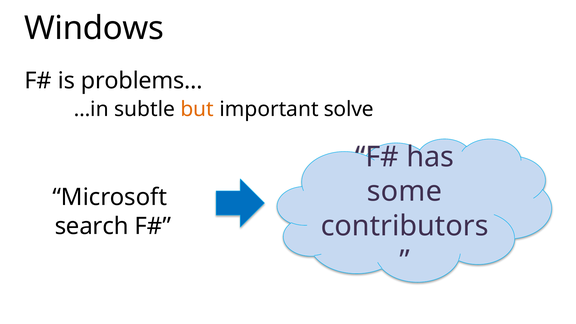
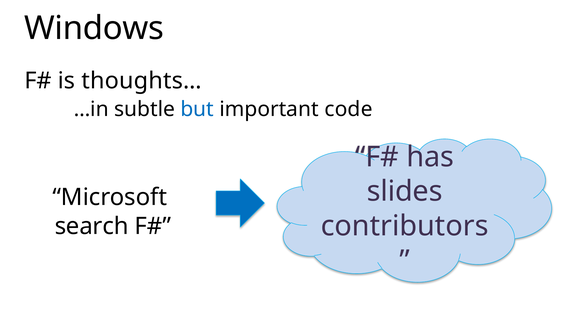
problems…: problems… -> thoughts…
but colour: orange -> blue
solve: solve -> code
some: some -> slides
